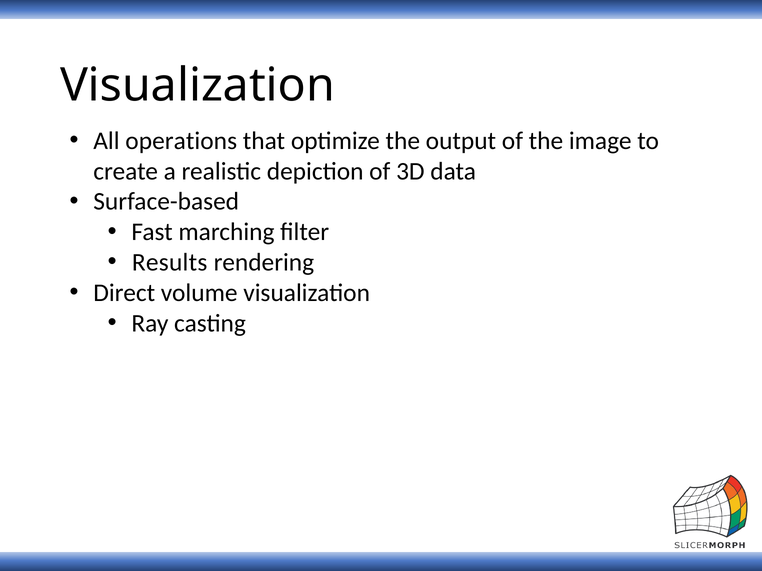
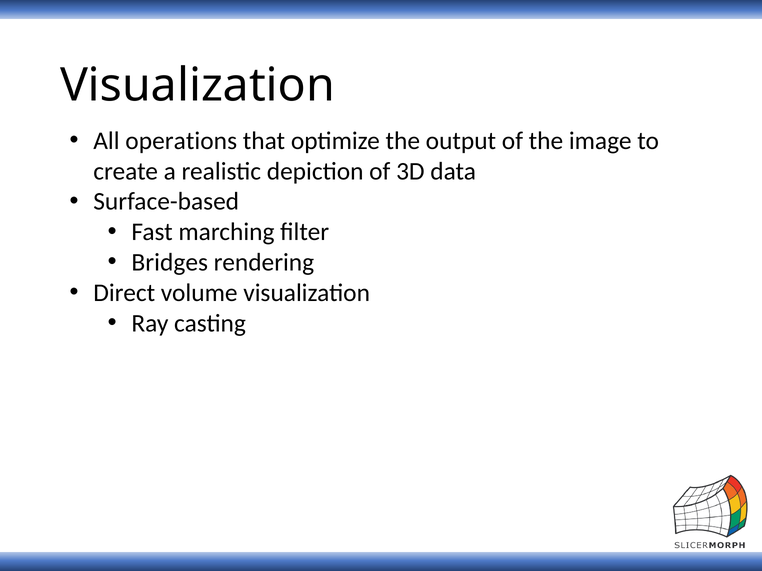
Results: Results -> Bridges
